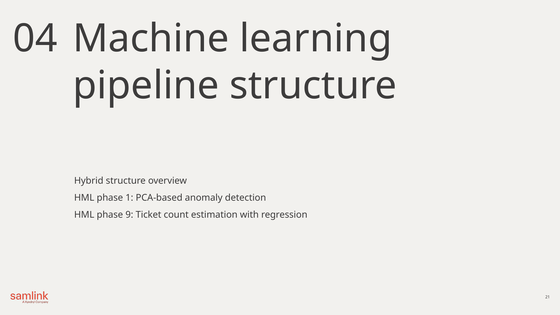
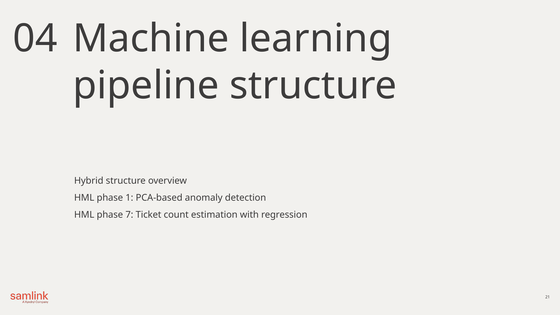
9: 9 -> 7
